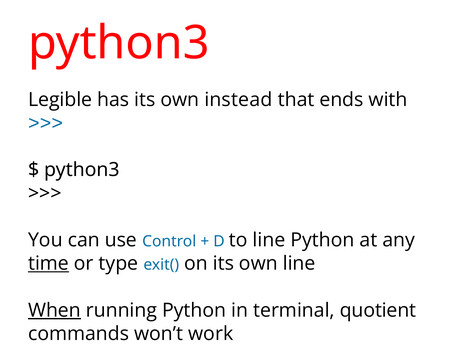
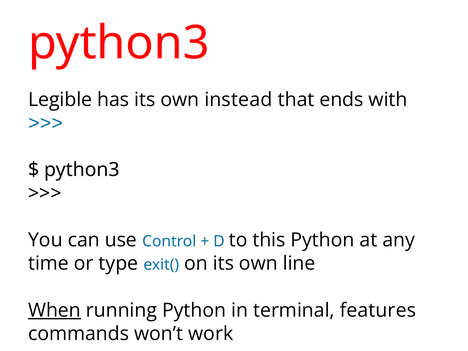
to line: line -> this
time underline: present -> none
quotient: quotient -> features
